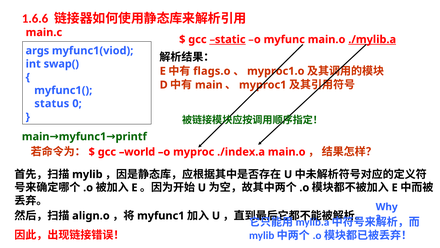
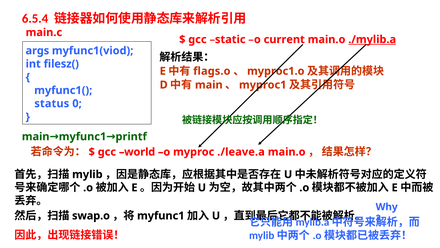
1.6.6: 1.6.6 -> 6.5.4
static underline: present -> none
myfunc: myfunc -> current
swap(: swap( -> filesz(
./index.a: ./index.a -> ./leave.a
align.o: align.o -> swap.o
